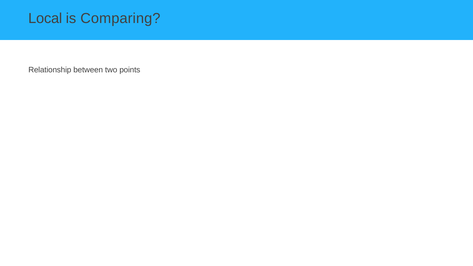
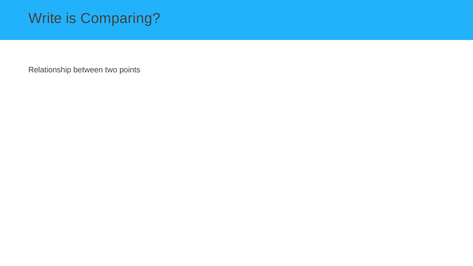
Local: Local -> Write
